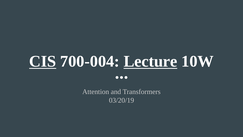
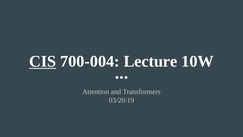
Lecture underline: present -> none
